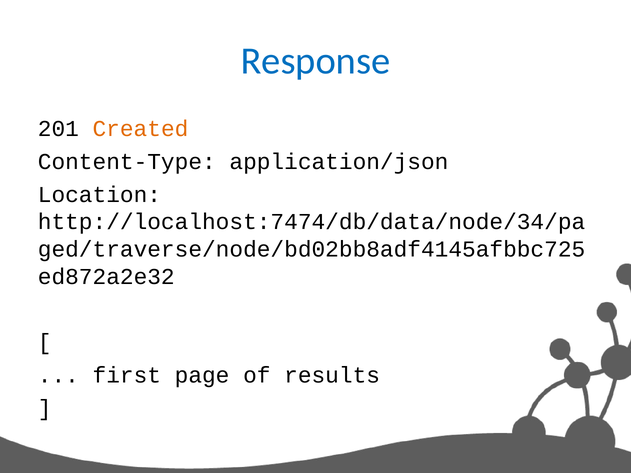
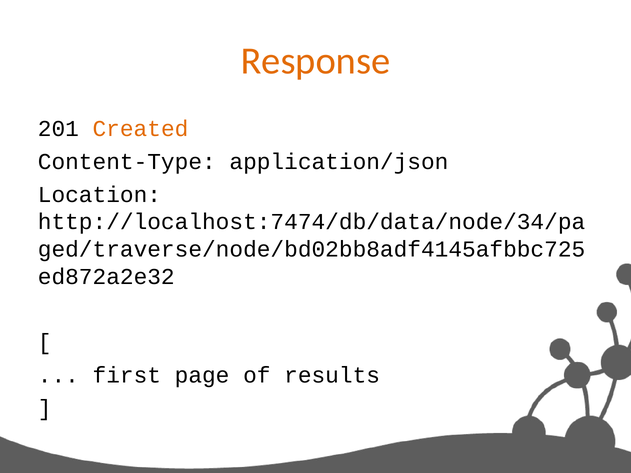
Response colour: blue -> orange
